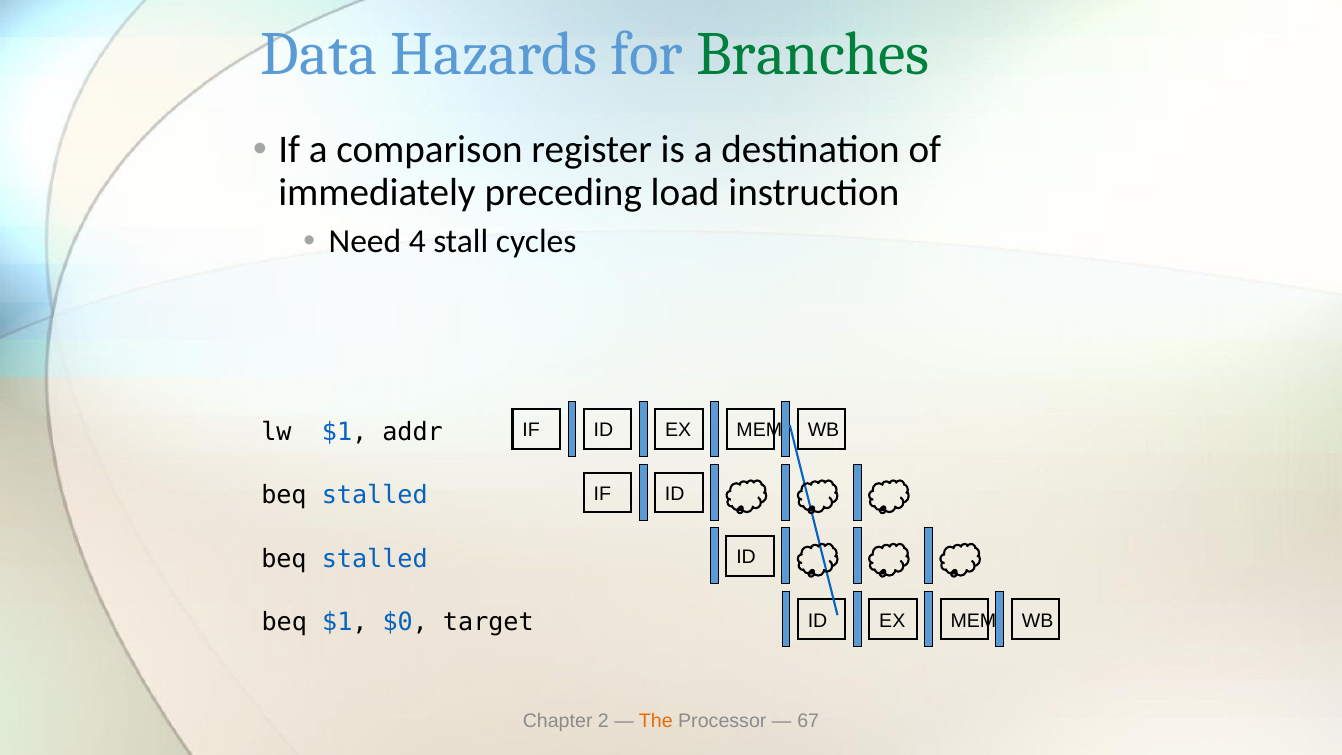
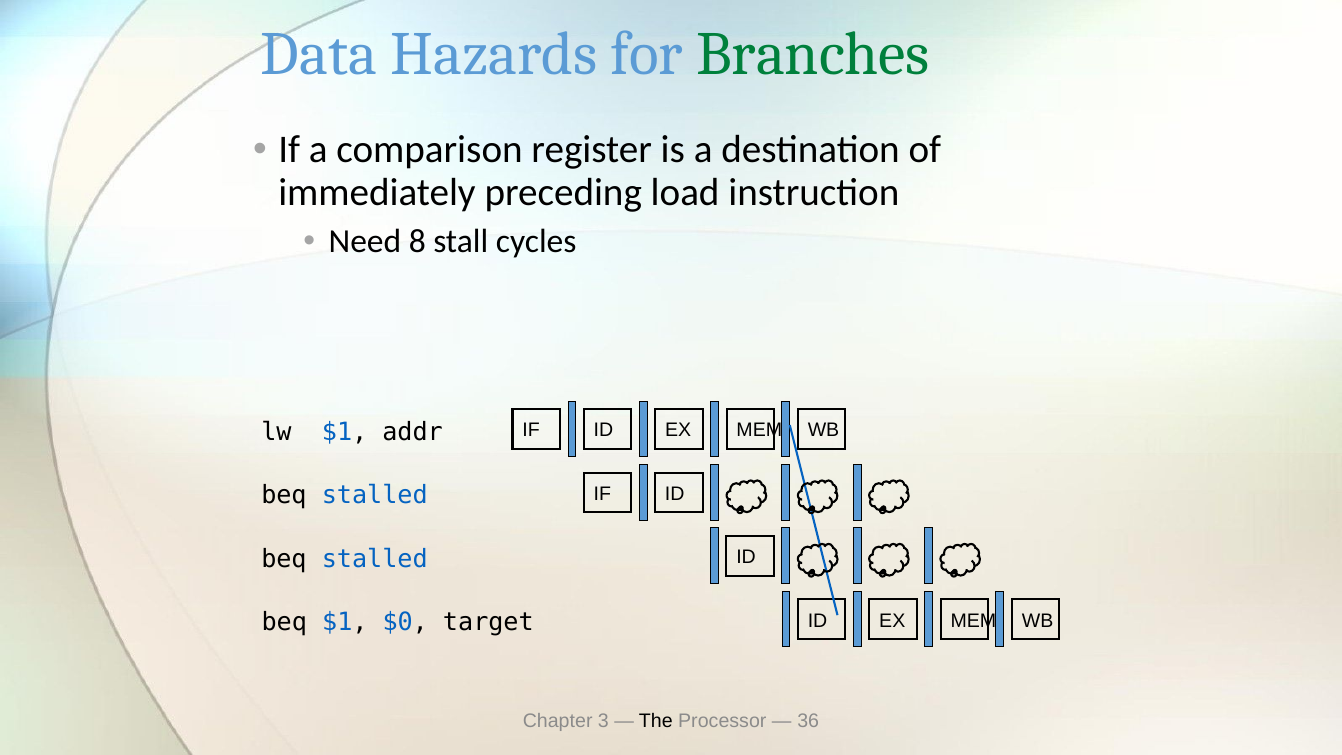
4: 4 -> 8
2: 2 -> 3
The colour: orange -> black
67: 67 -> 36
